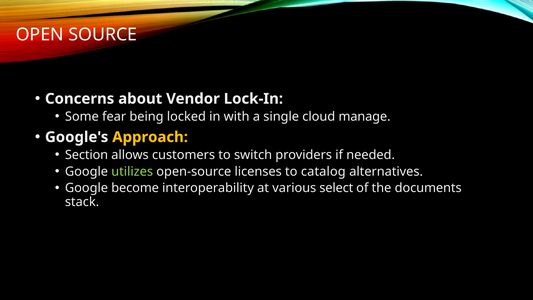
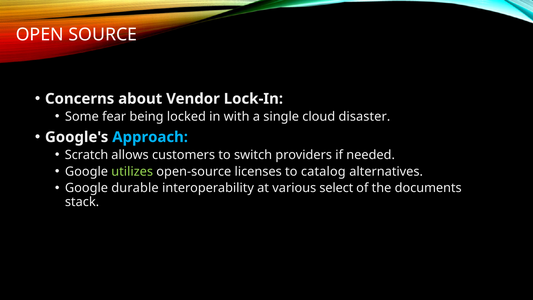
manage: manage -> disaster
Approach colour: yellow -> light blue
Section: Section -> Scratch
become: become -> durable
